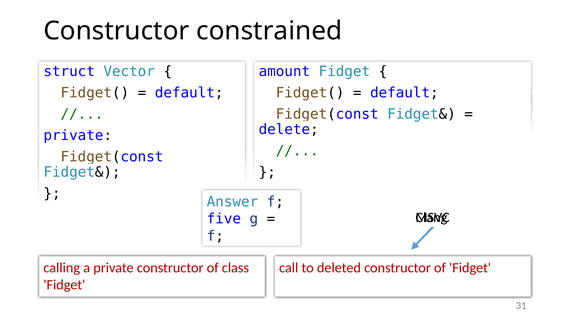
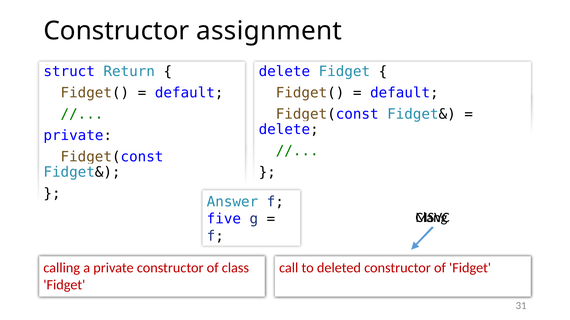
constrained: constrained -> assignment
Vector: Vector -> Return
amount at (284, 72): amount -> delete
